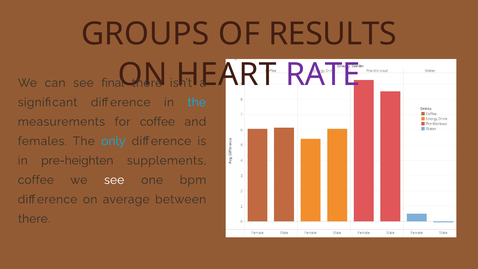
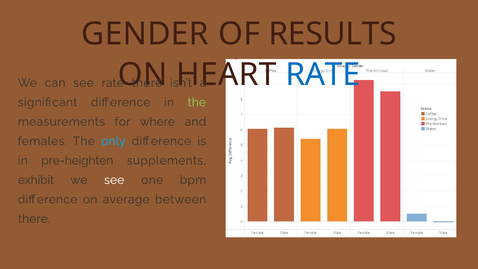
GROUPS: GROUPS -> GENDER
RATE at (323, 75) colour: purple -> blue
see final: final -> rate
the at (197, 102) colour: light blue -> light green
for coffee: coffee -> where
coffee at (36, 180): coffee -> exhibit
